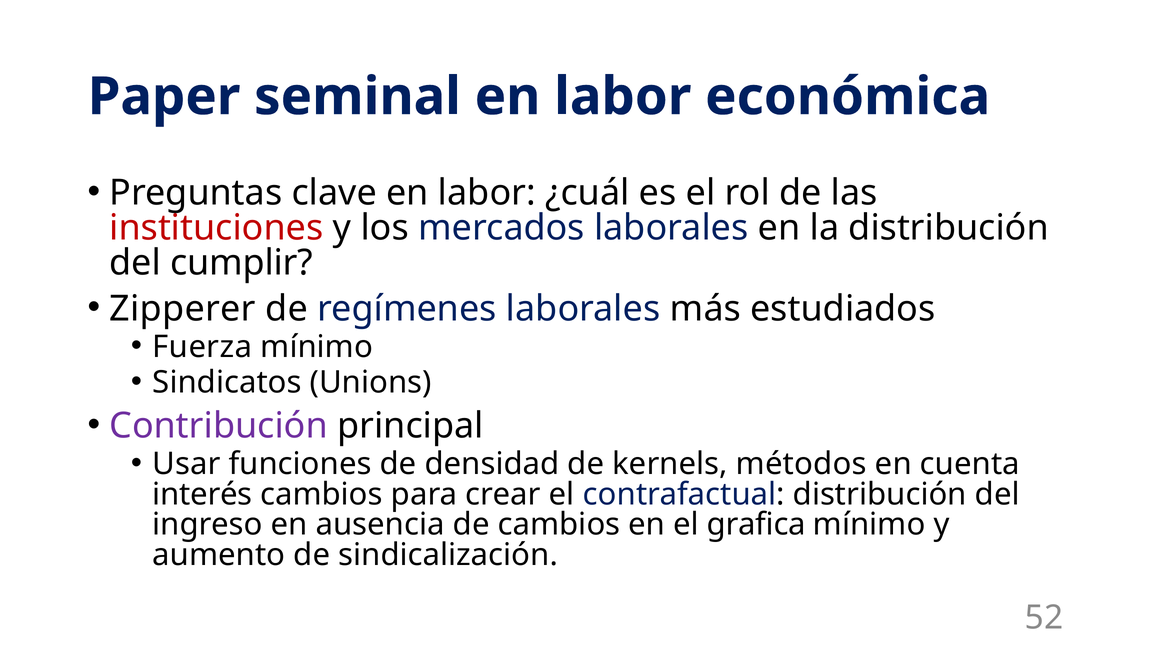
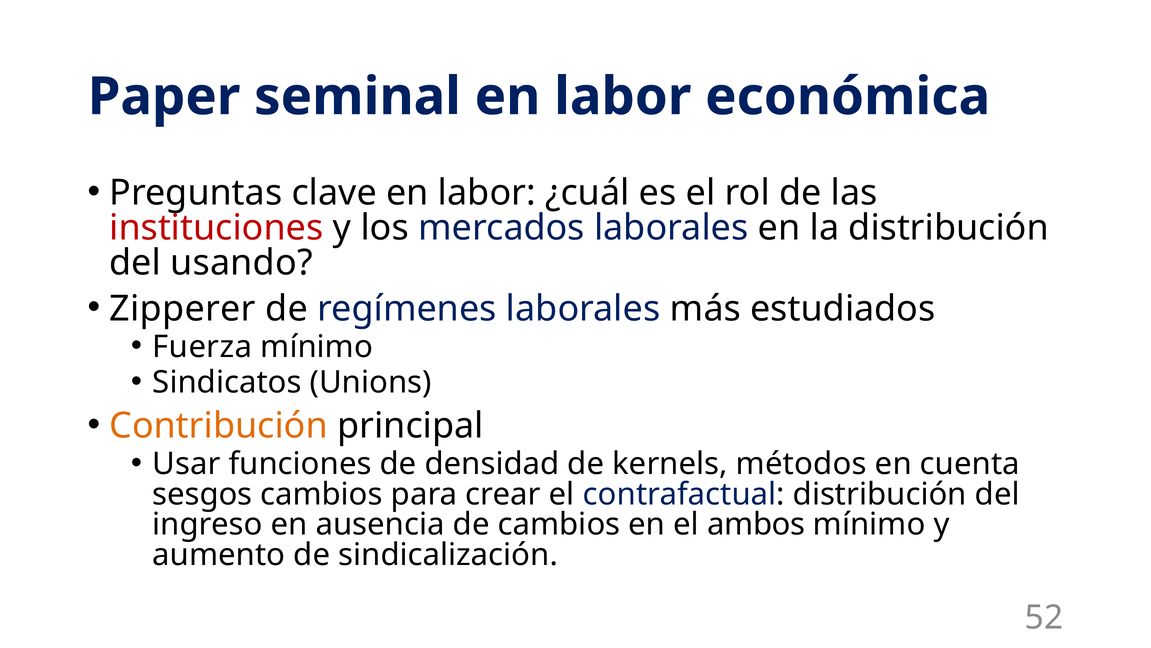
cumplir: cumplir -> usando
Contribución colour: purple -> orange
interés: interés -> sesgos
grafica: grafica -> ambos
